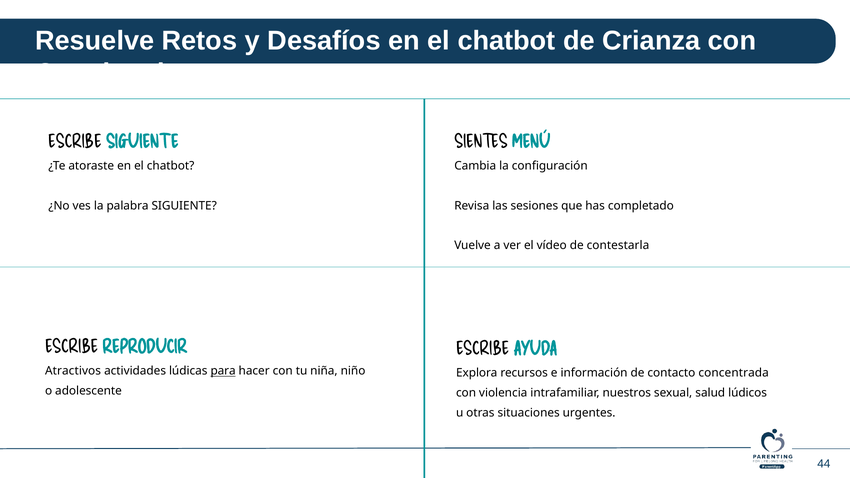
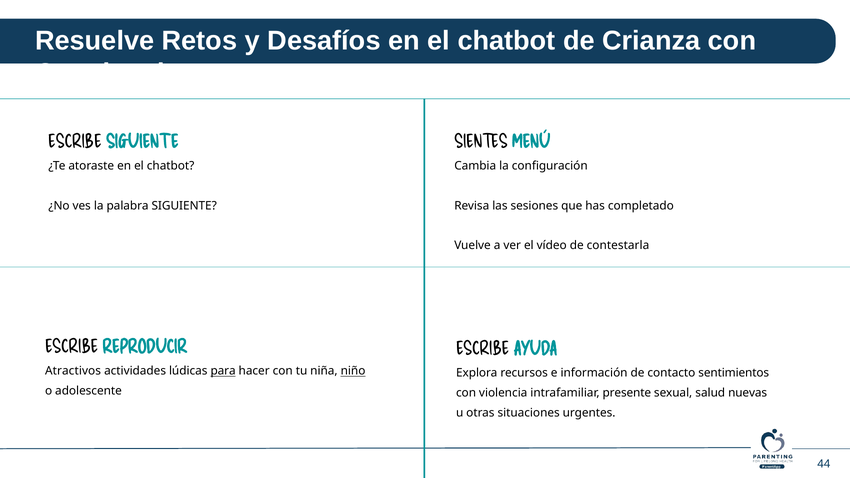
niño underline: none -> present
concentrada: concentrada -> sentimientos
nuestros: nuestros -> presente
lúdicos: lúdicos -> nuevas
